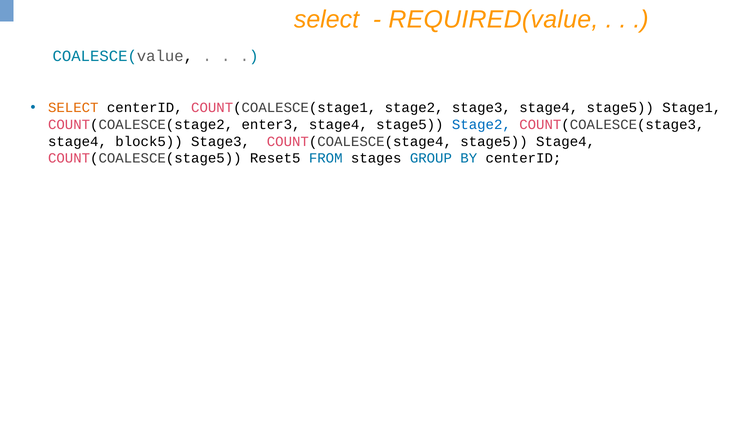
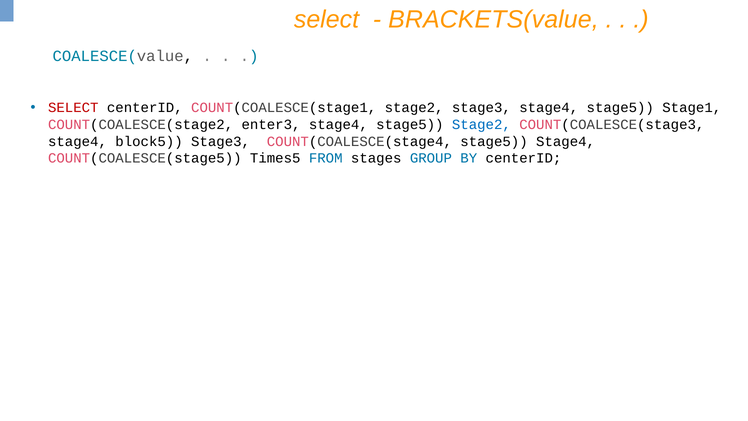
REQUIRED(value: REQUIRED(value -> BRACKETS(value
SELECT at (73, 108) colour: orange -> red
Reset5: Reset5 -> Times5
